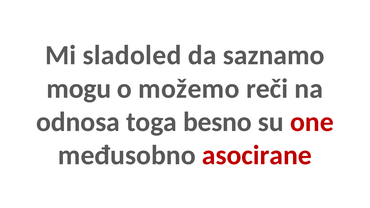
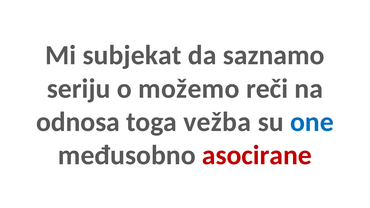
sladoled: sladoled -> subjekat
mogu: mogu -> seriju
besno: besno -> vežba
one colour: red -> blue
